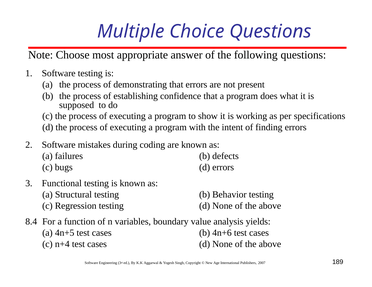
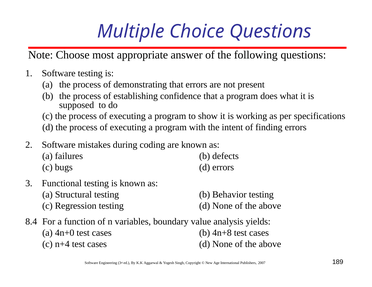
4n+5: 4n+5 -> 4n+0
4n+6: 4n+6 -> 4n+8
